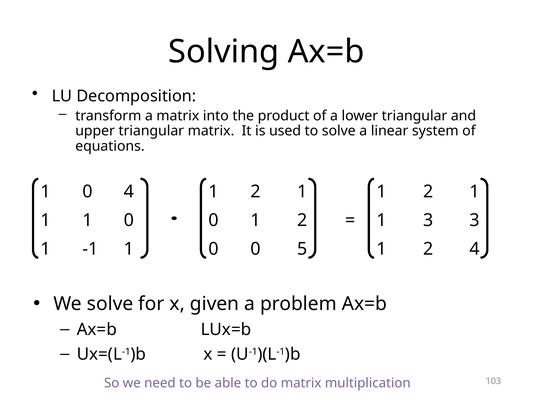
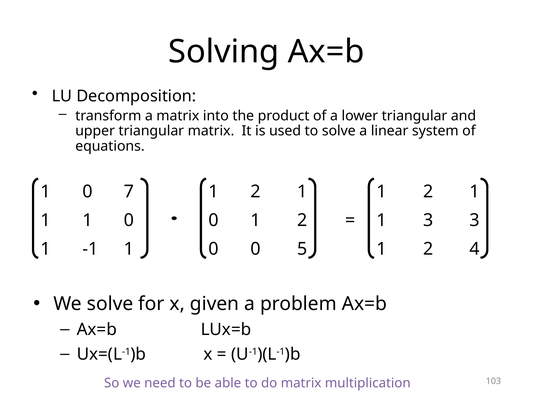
0 4: 4 -> 7
